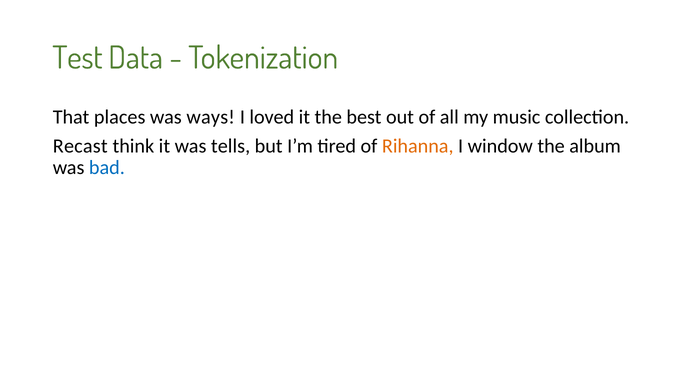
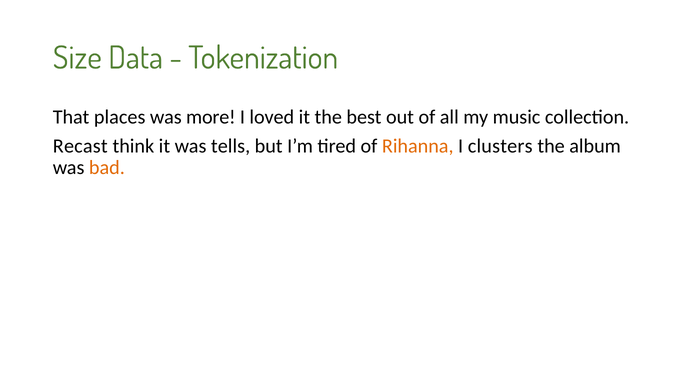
Test: Test -> Size
ways: ways -> more
window: window -> clusters
bad colour: blue -> orange
